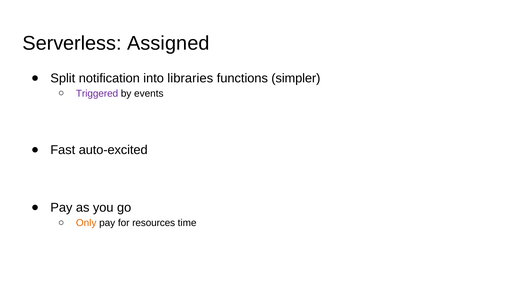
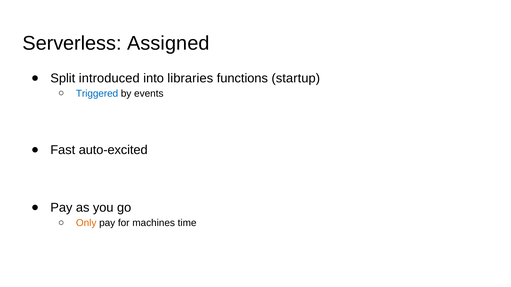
notification: notification -> introduced
simpler: simpler -> startup
Triggered colour: purple -> blue
resources: resources -> machines
